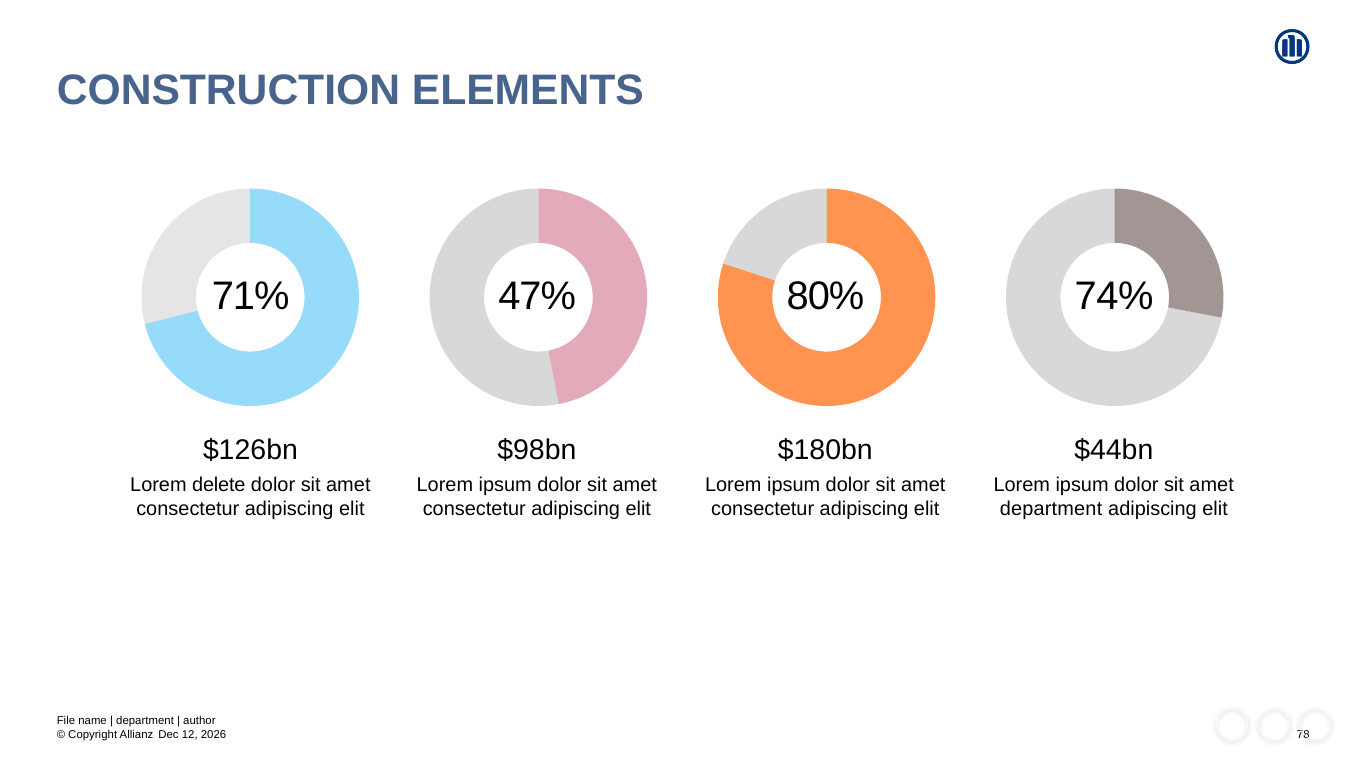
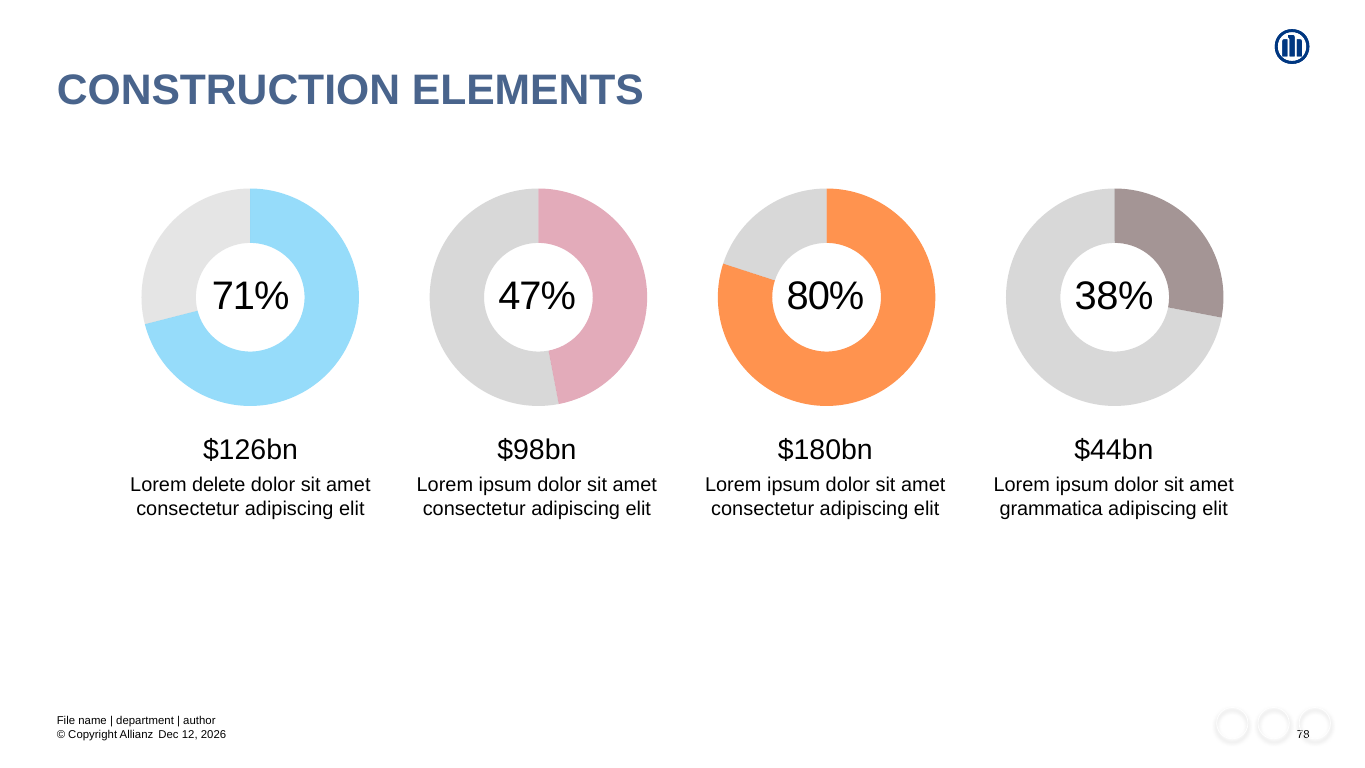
74%: 74% -> 38%
department at (1051, 509): department -> grammatica
